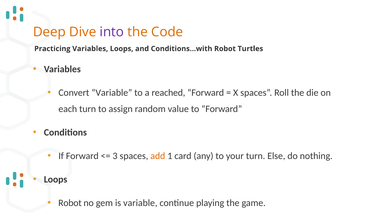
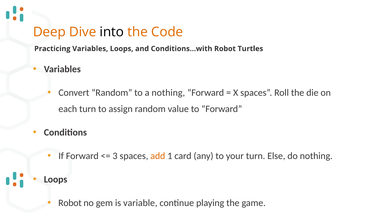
into colour: purple -> black
Convert Variable: Variable -> Random
a reached: reached -> nothing
